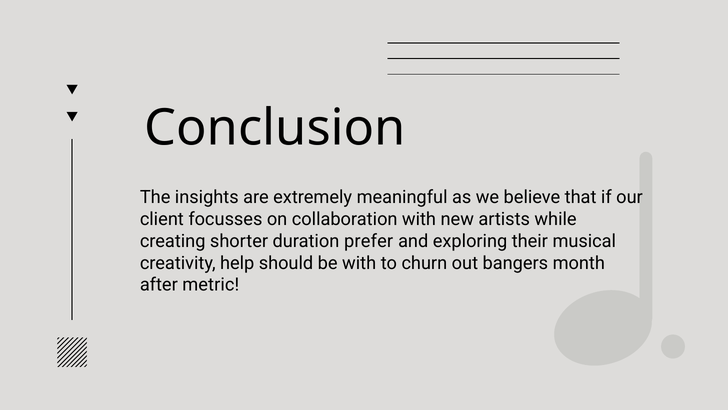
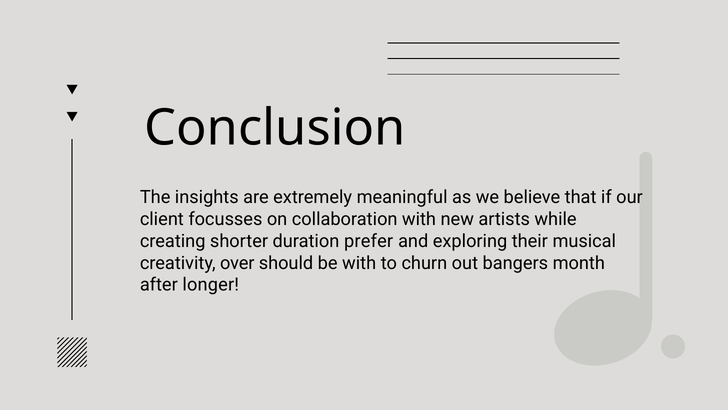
help: help -> over
metric: metric -> longer
